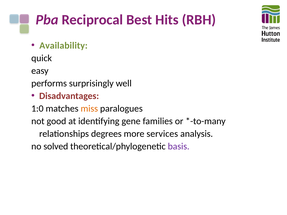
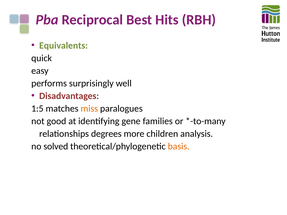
Availability: Availability -> Equivalents
1:0: 1:0 -> 1:5
services: services -> children
basis colour: purple -> orange
